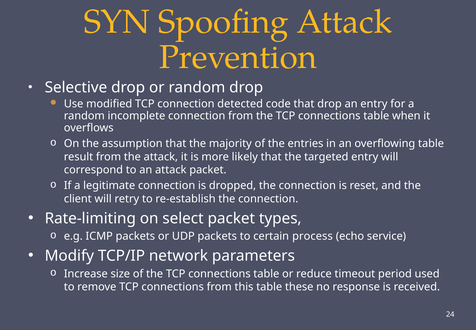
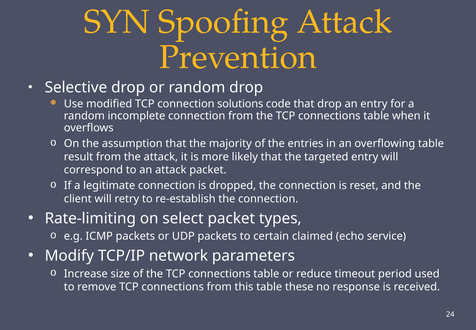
detected: detected -> solutions
process: process -> claimed
